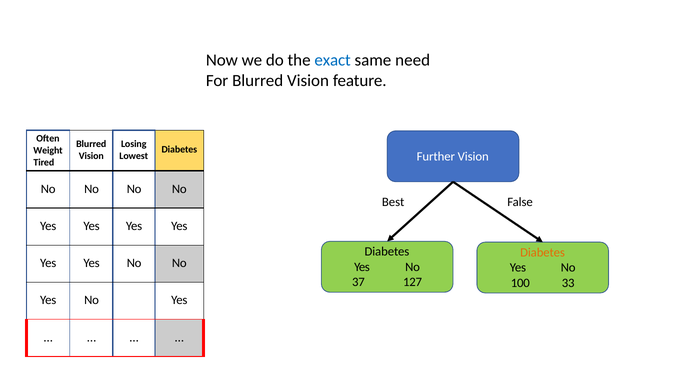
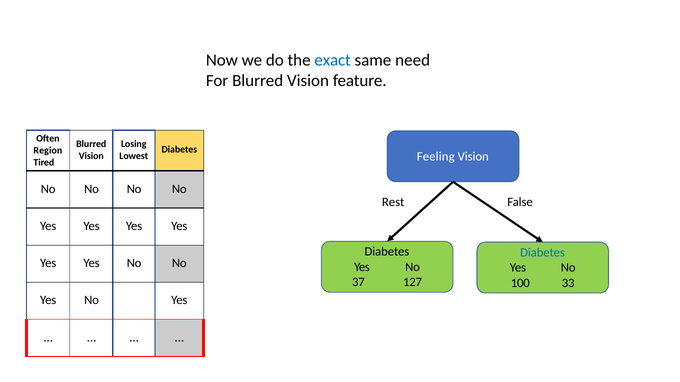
Weight: Weight -> Region
Further: Further -> Feeling
Best: Best -> Rest
Diabetes at (543, 253) colour: orange -> blue
